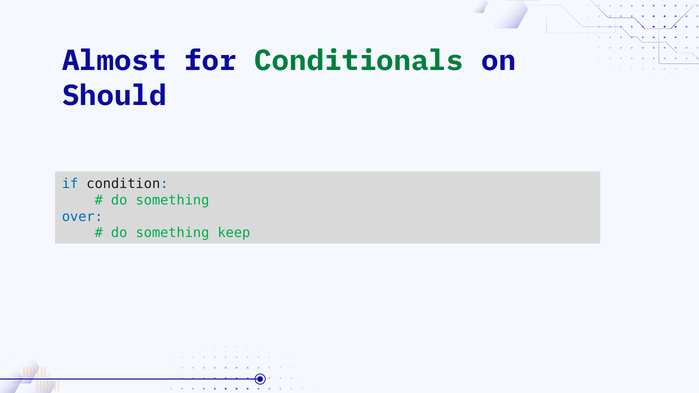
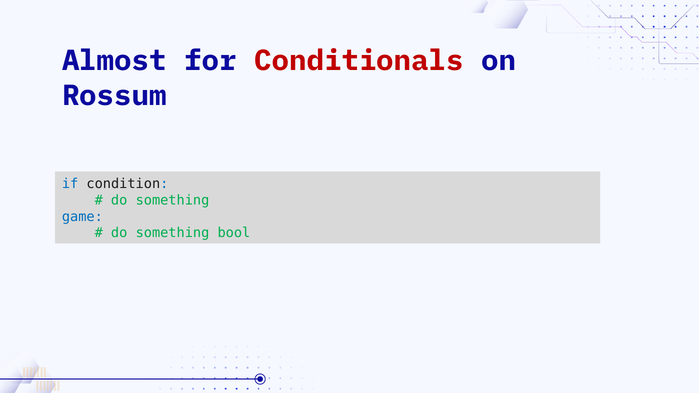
Conditionals colour: green -> red
Should: Should -> Rossum
over: over -> game
keep: keep -> bool
